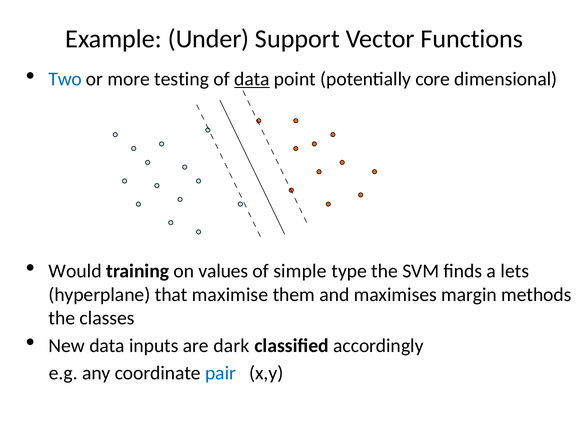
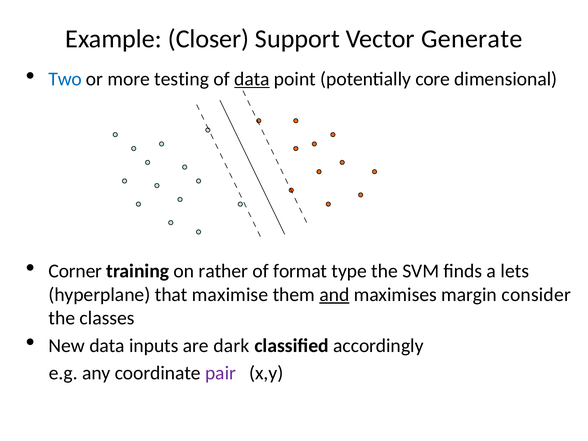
Under: Under -> Closer
Functions: Functions -> Generate
Would: Would -> Corner
values: values -> rather
simple: simple -> format
and underline: none -> present
methods: methods -> consider
pair colour: blue -> purple
